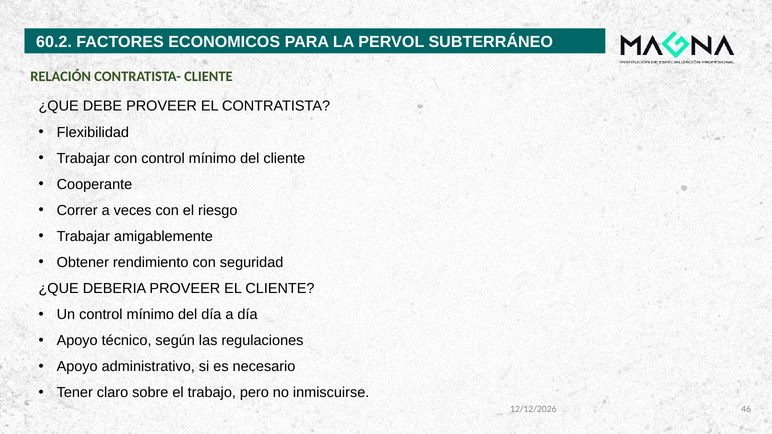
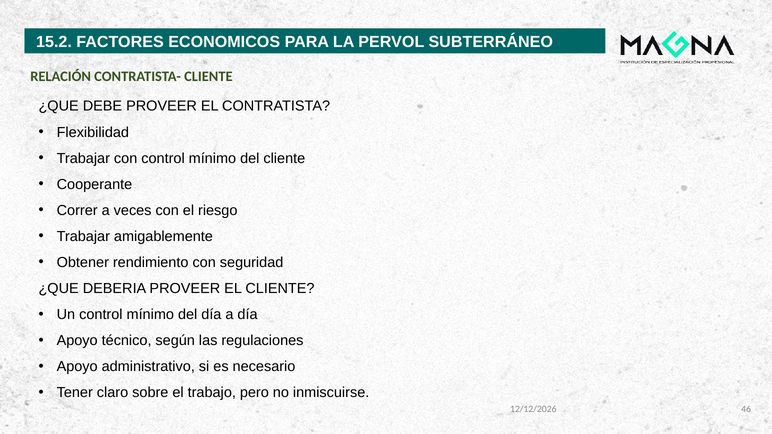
60.2: 60.2 -> 15.2
